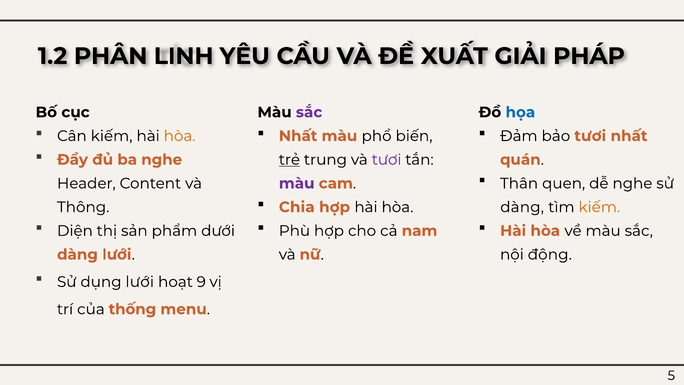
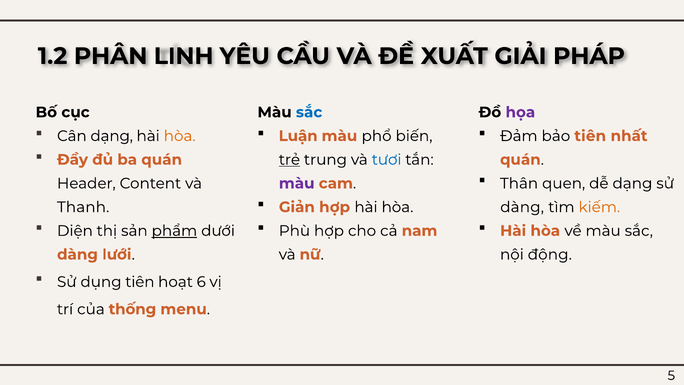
sắc at (309, 112) colour: purple -> blue
họa colour: blue -> purple
Cân kiếm: kiếm -> dạng
Nhất at (298, 136): Nhất -> Luận
bảo tươi: tươi -> tiên
ba nghe: nghe -> quán
tươi at (387, 160) colour: purple -> blue
dễ nghe: nghe -> dạng
Chia: Chia -> Giản
Thông: Thông -> Thanh
phẩm underline: none -> present
dụng lưới: lưới -> tiên
9: 9 -> 6
